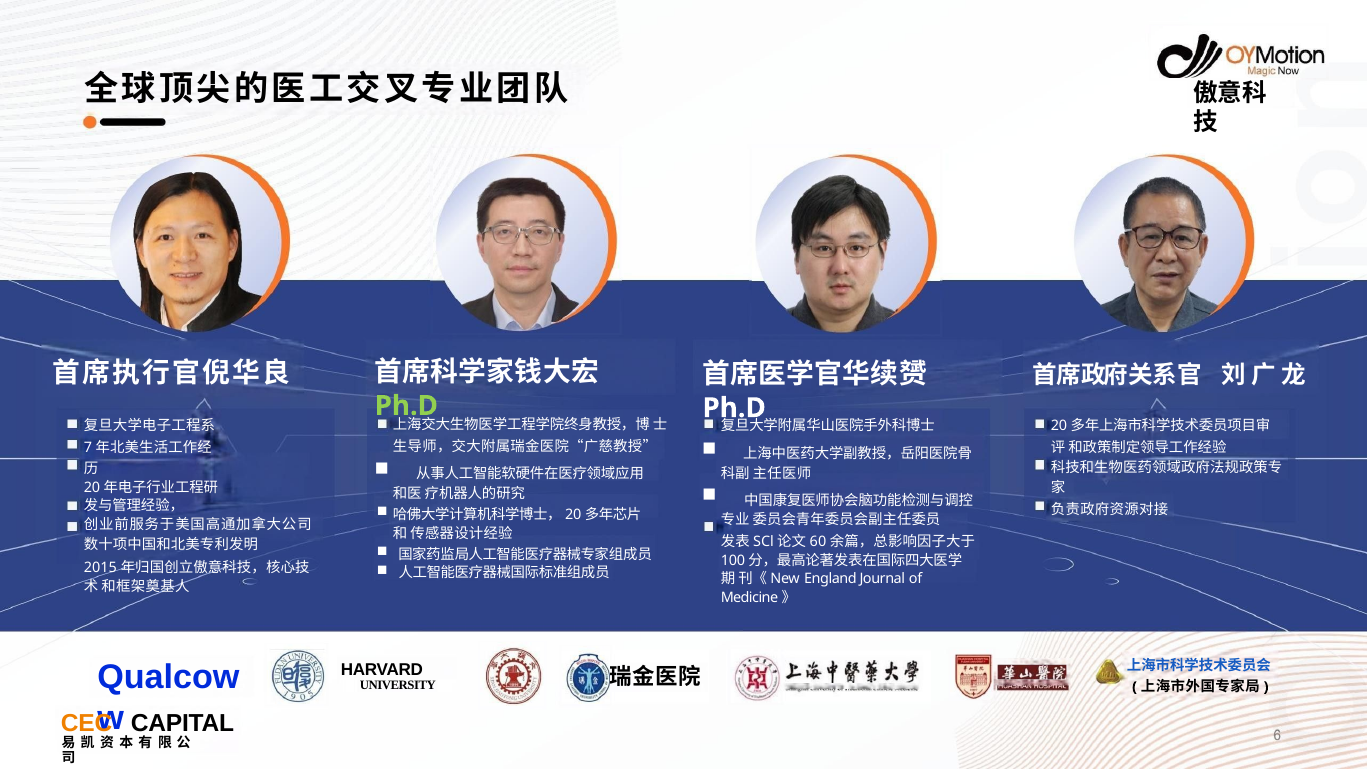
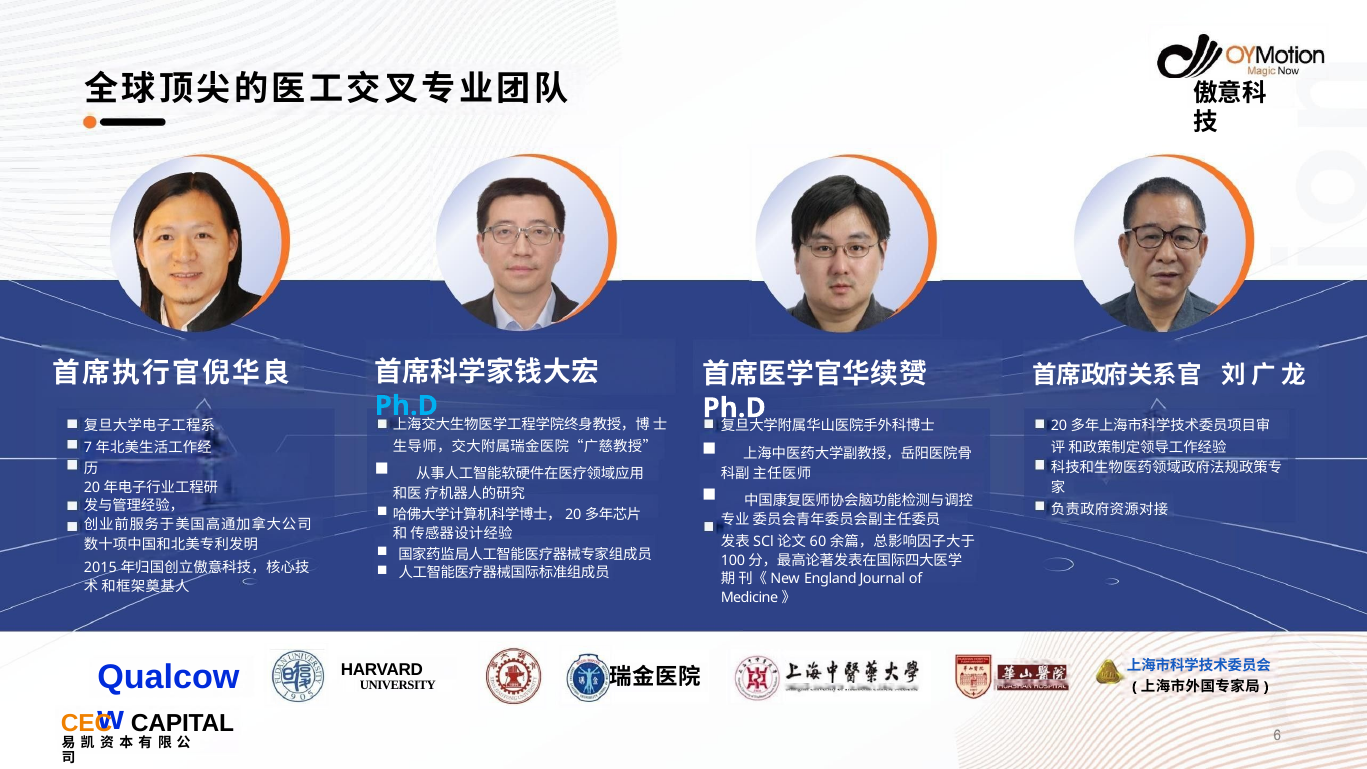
Ph.D at (406, 406) colour: light green -> light blue
